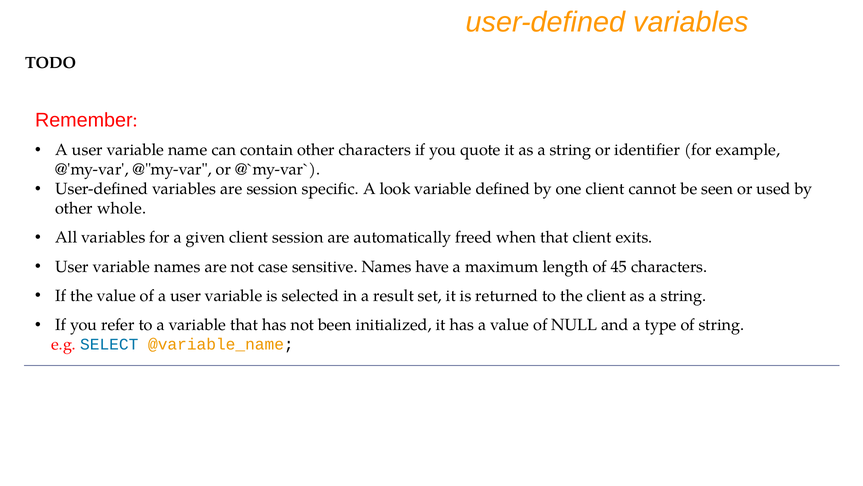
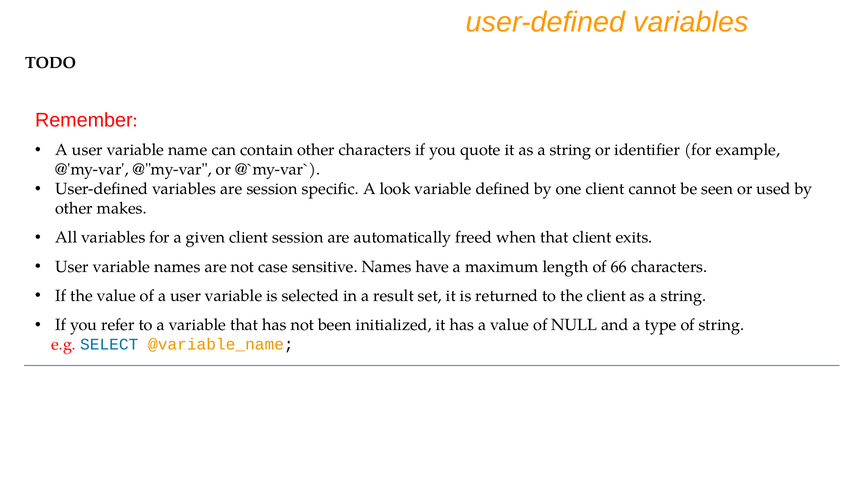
whole: whole -> makes
45: 45 -> 66
